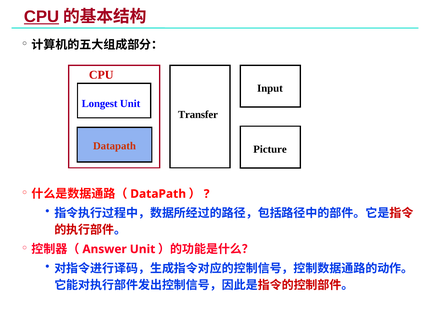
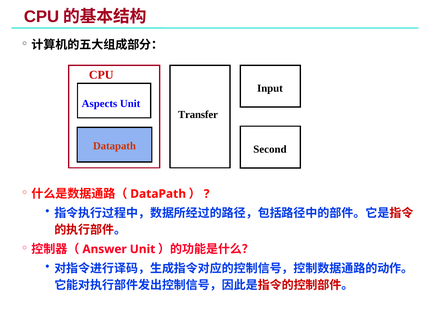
CPU at (42, 17) underline: present -> none
Longest: Longest -> Aspects
Picture: Picture -> Second
